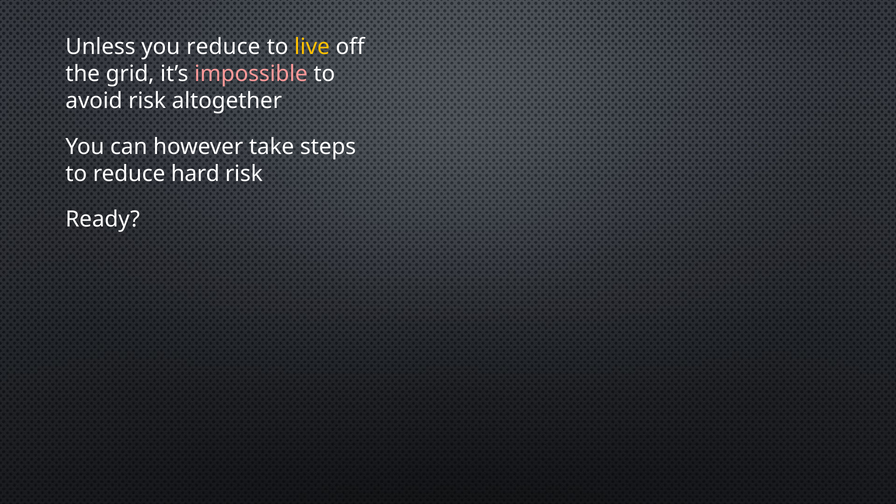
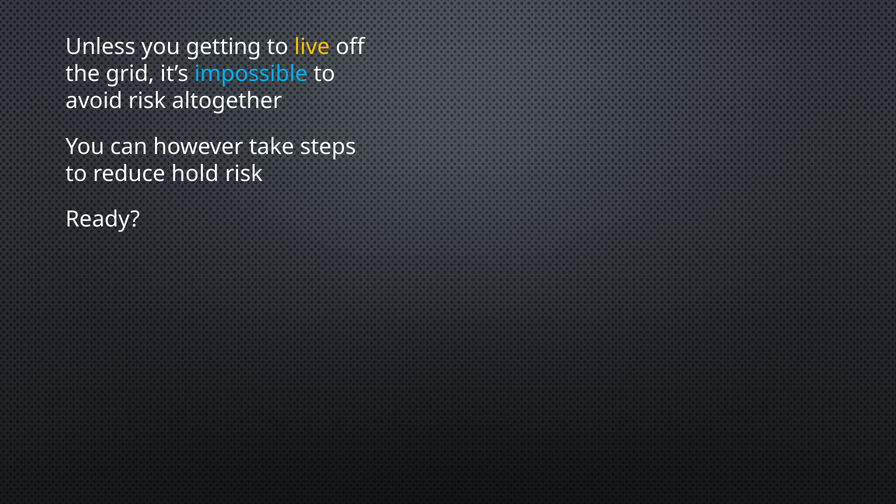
you reduce: reduce -> getting
impossible colour: pink -> light blue
hard: hard -> hold
